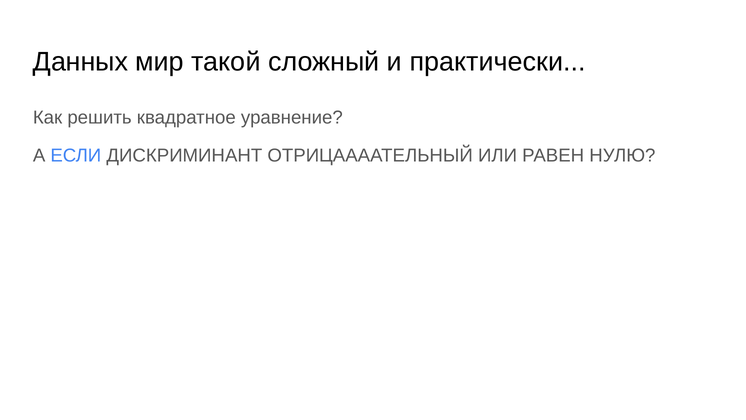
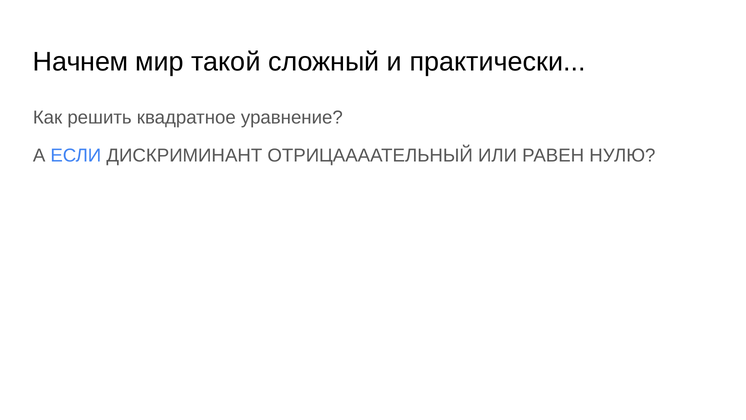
Данных: Данных -> Начнем
